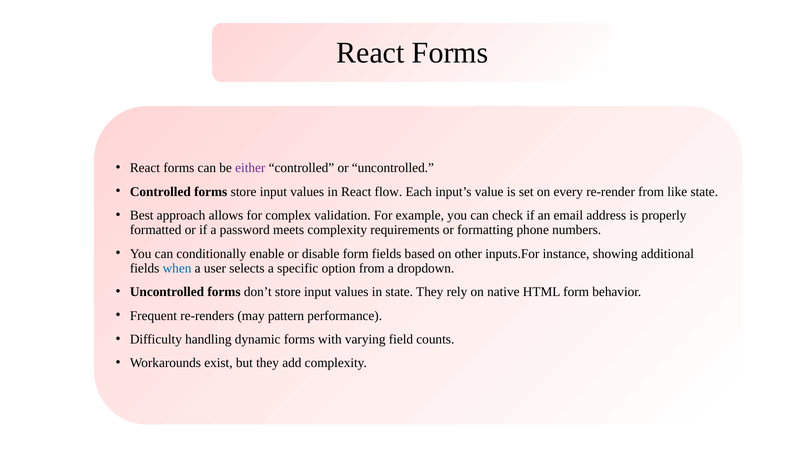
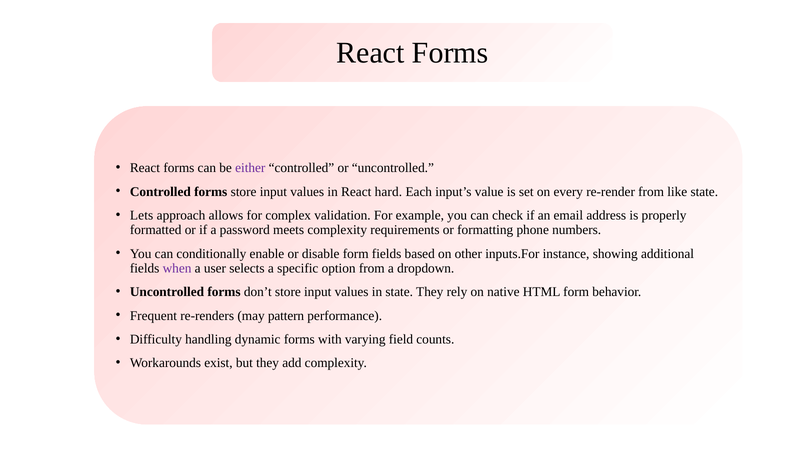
flow: flow -> hard
Best: Best -> Lets
when colour: blue -> purple
